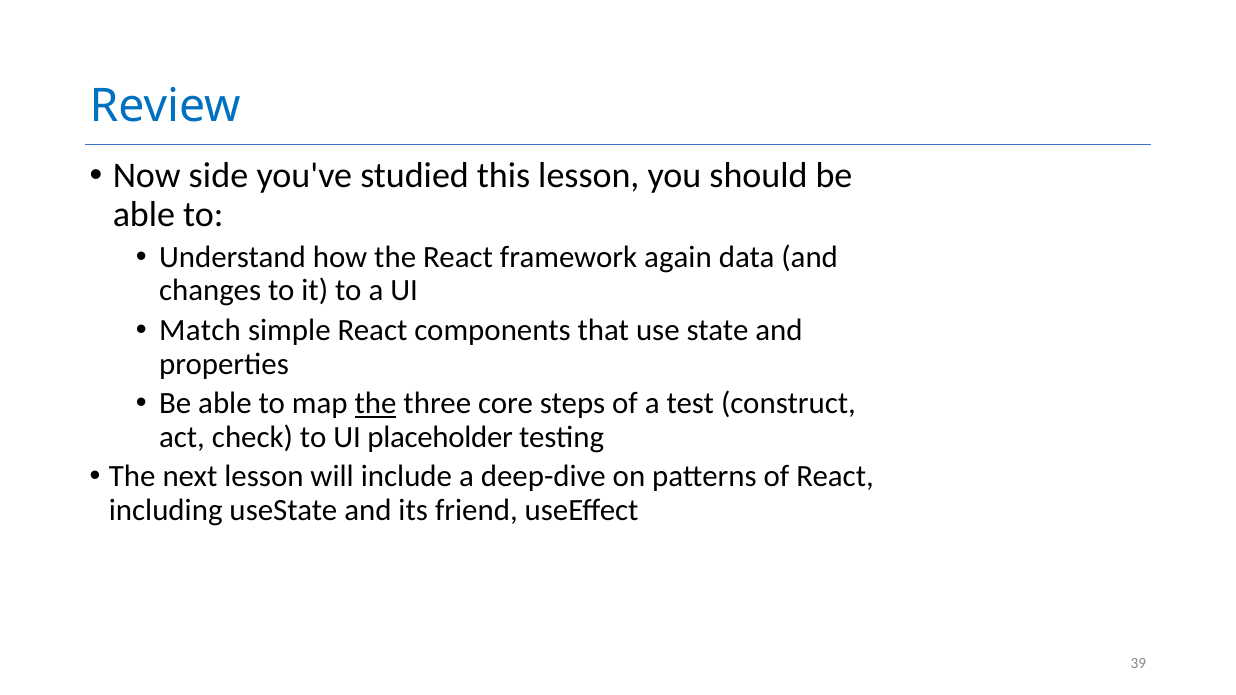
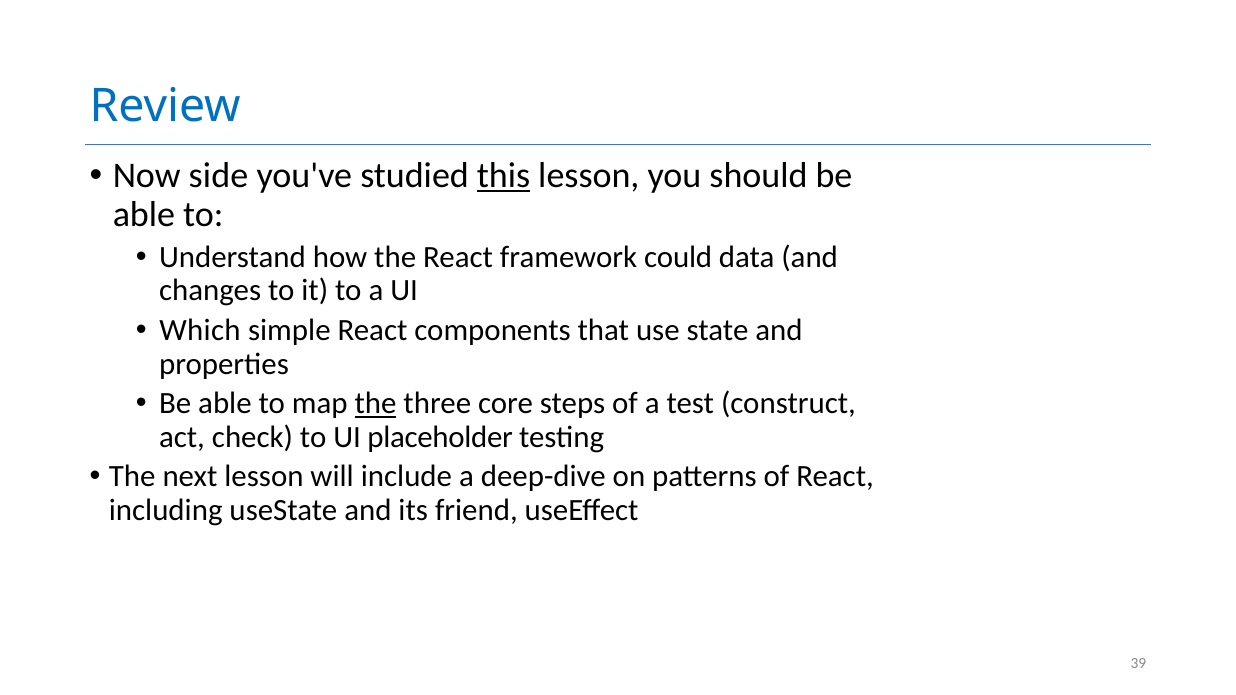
this underline: none -> present
again: again -> could
Match: Match -> Which
